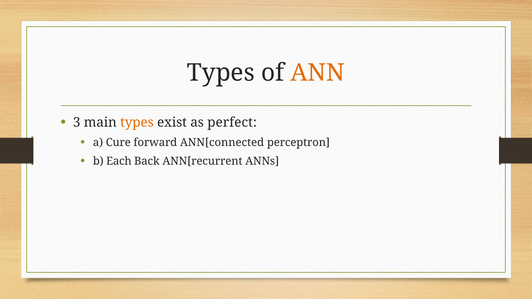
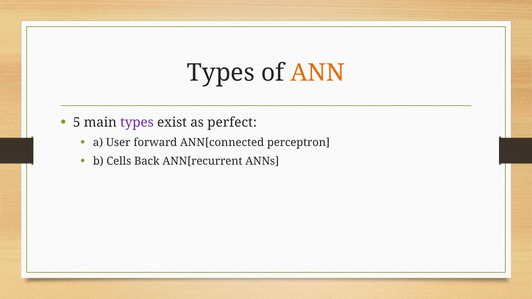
3: 3 -> 5
types at (137, 122) colour: orange -> purple
Cure: Cure -> User
Each: Each -> Cells
